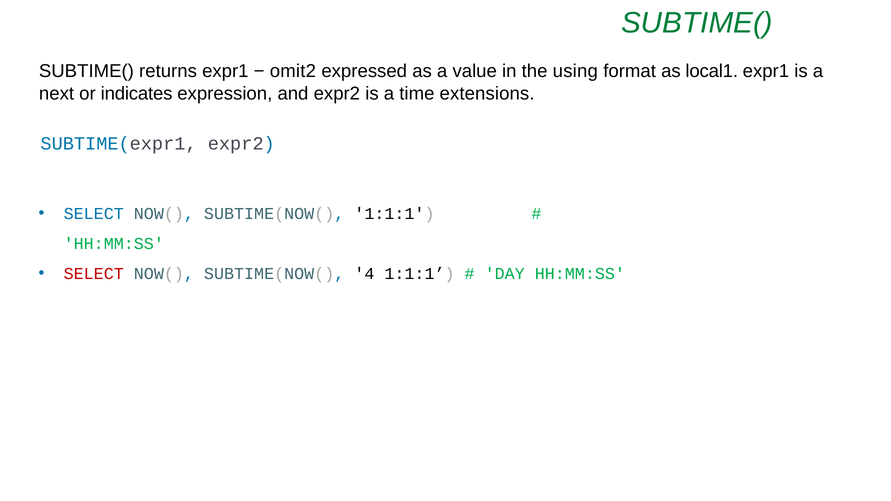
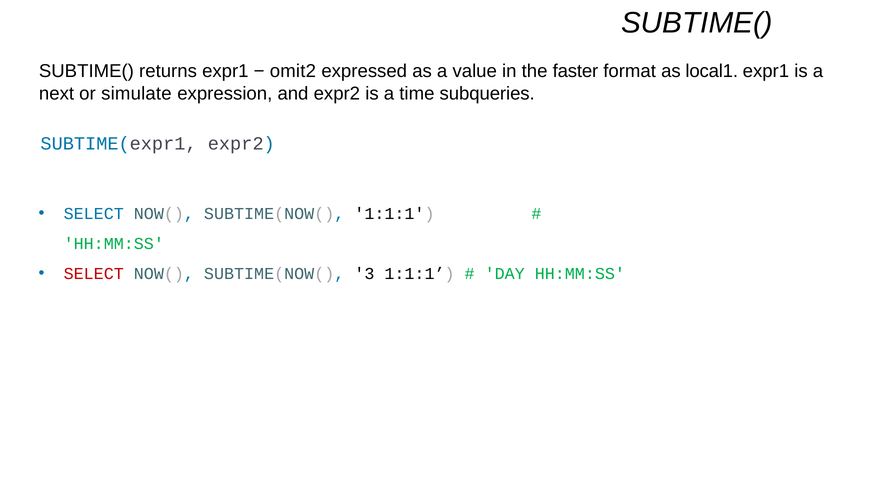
SUBTIME( at (697, 23) colour: green -> black
using: using -> faster
indicates: indicates -> simulate
extensions: extensions -> subqueries
4: 4 -> 3
